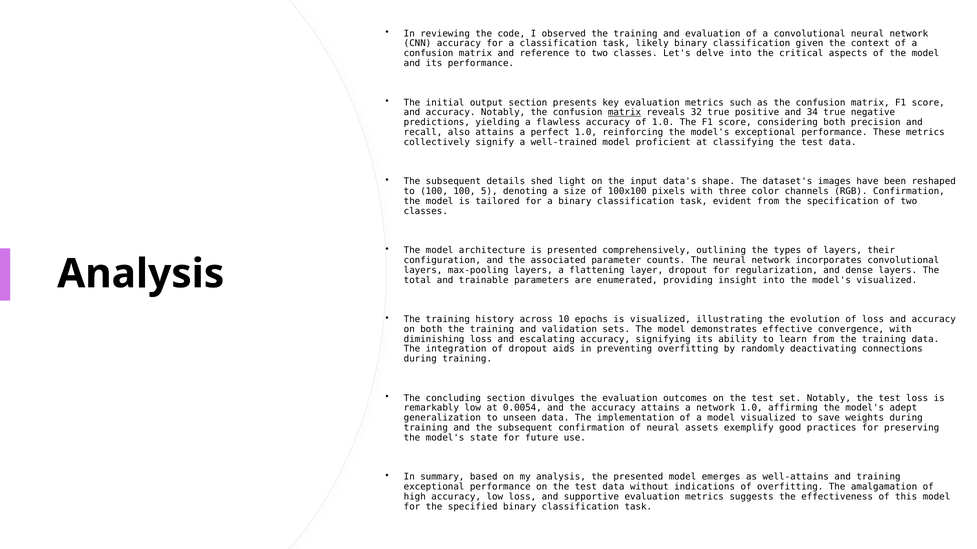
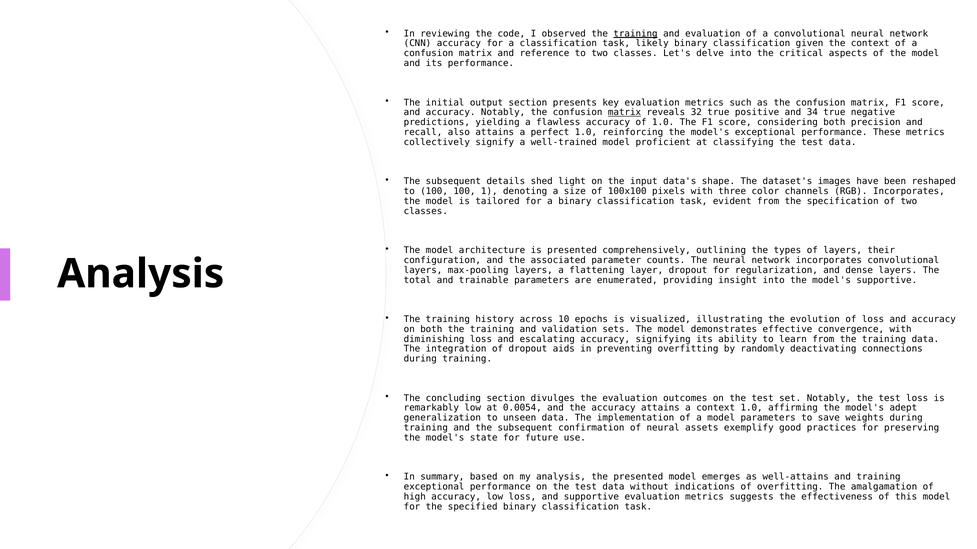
training at (636, 34) underline: none -> present
5: 5 -> 1
RGB Confirmation: Confirmation -> Incorporates
model's visualized: visualized -> supportive
a network: network -> context
model visualized: visualized -> parameters
